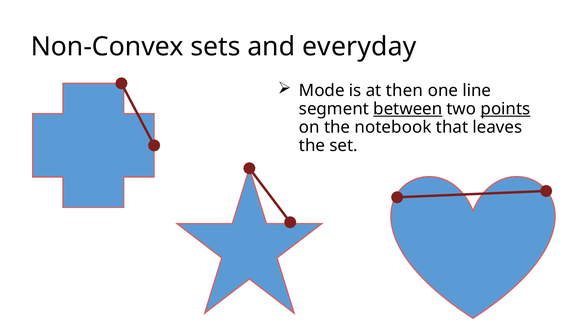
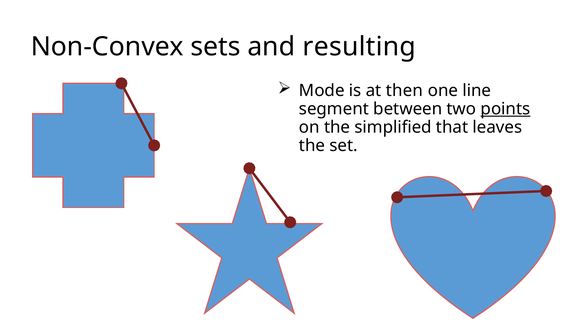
everyday: everyday -> resulting
between underline: present -> none
notebook: notebook -> simplified
